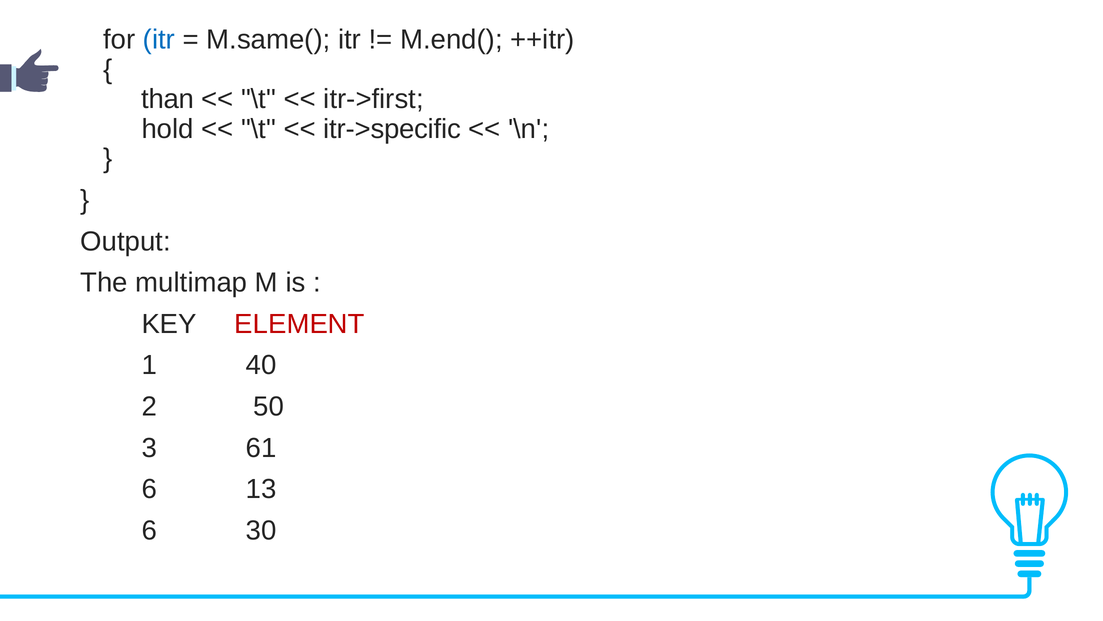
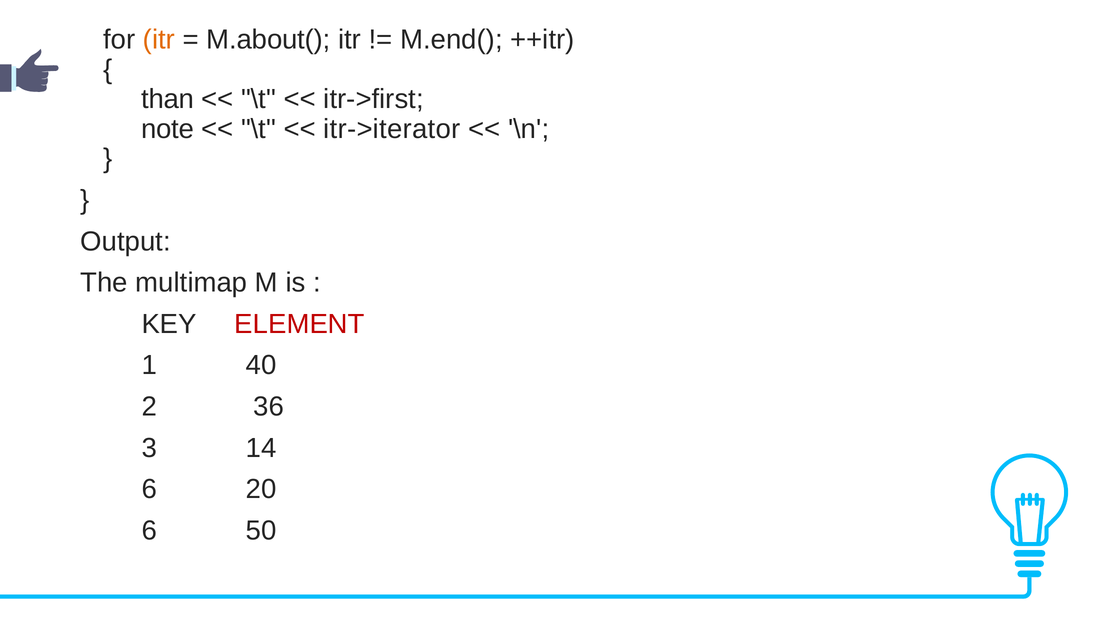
itr at (159, 40) colour: blue -> orange
M.same(: M.same( -> M.about(
hold: hold -> note
itr->specific: itr->specific -> itr->iterator
50: 50 -> 36
61: 61 -> 14
13: 13 -> 20
30: 30 -> 50
